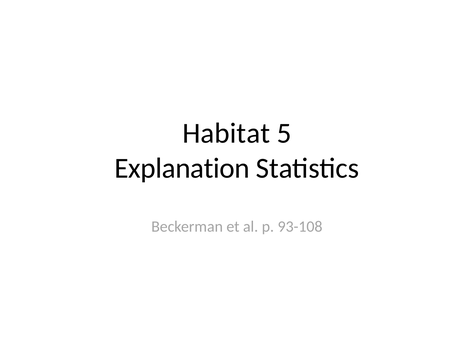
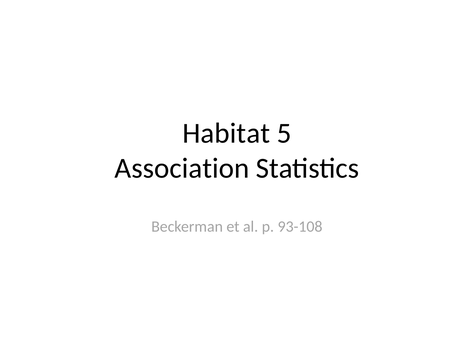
Explanation: Explanation -> Association
